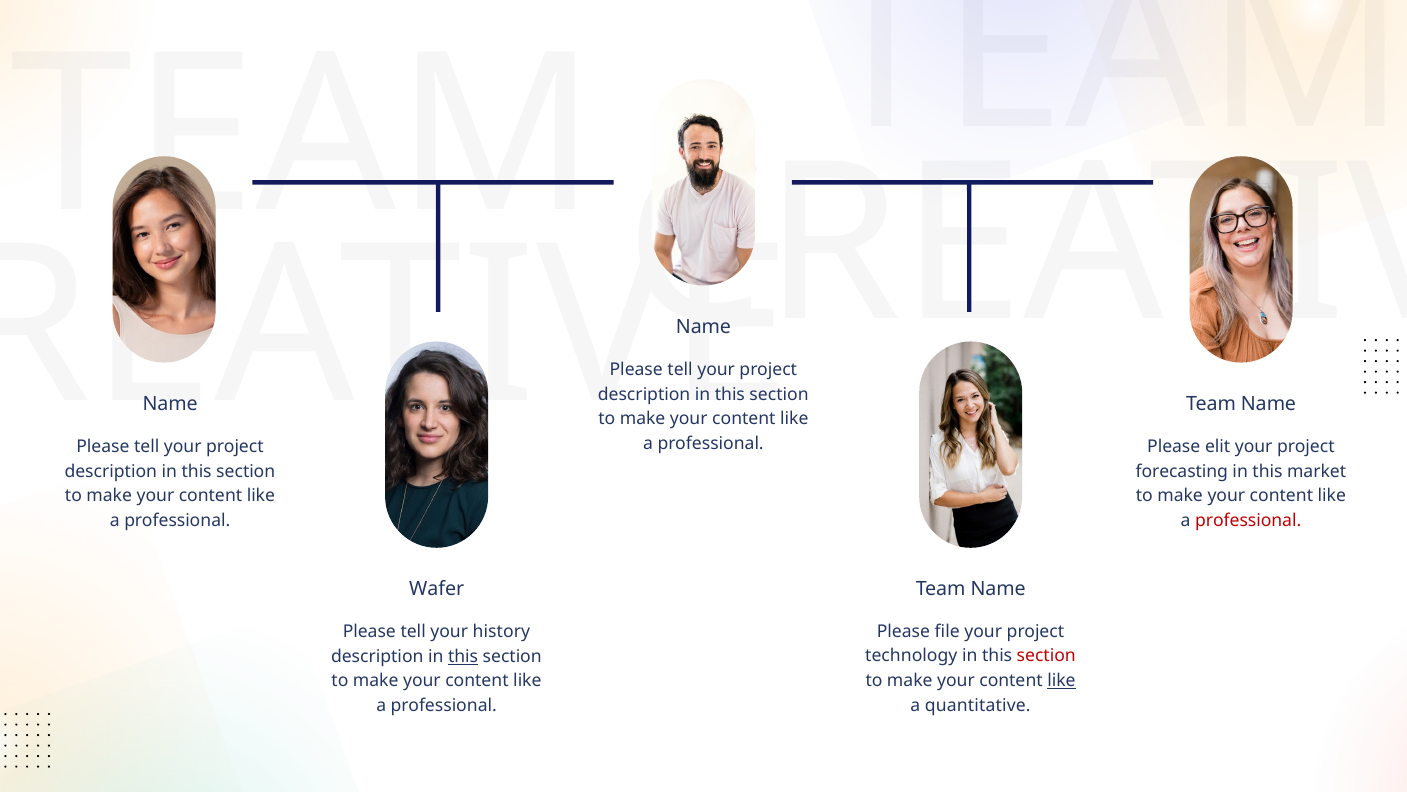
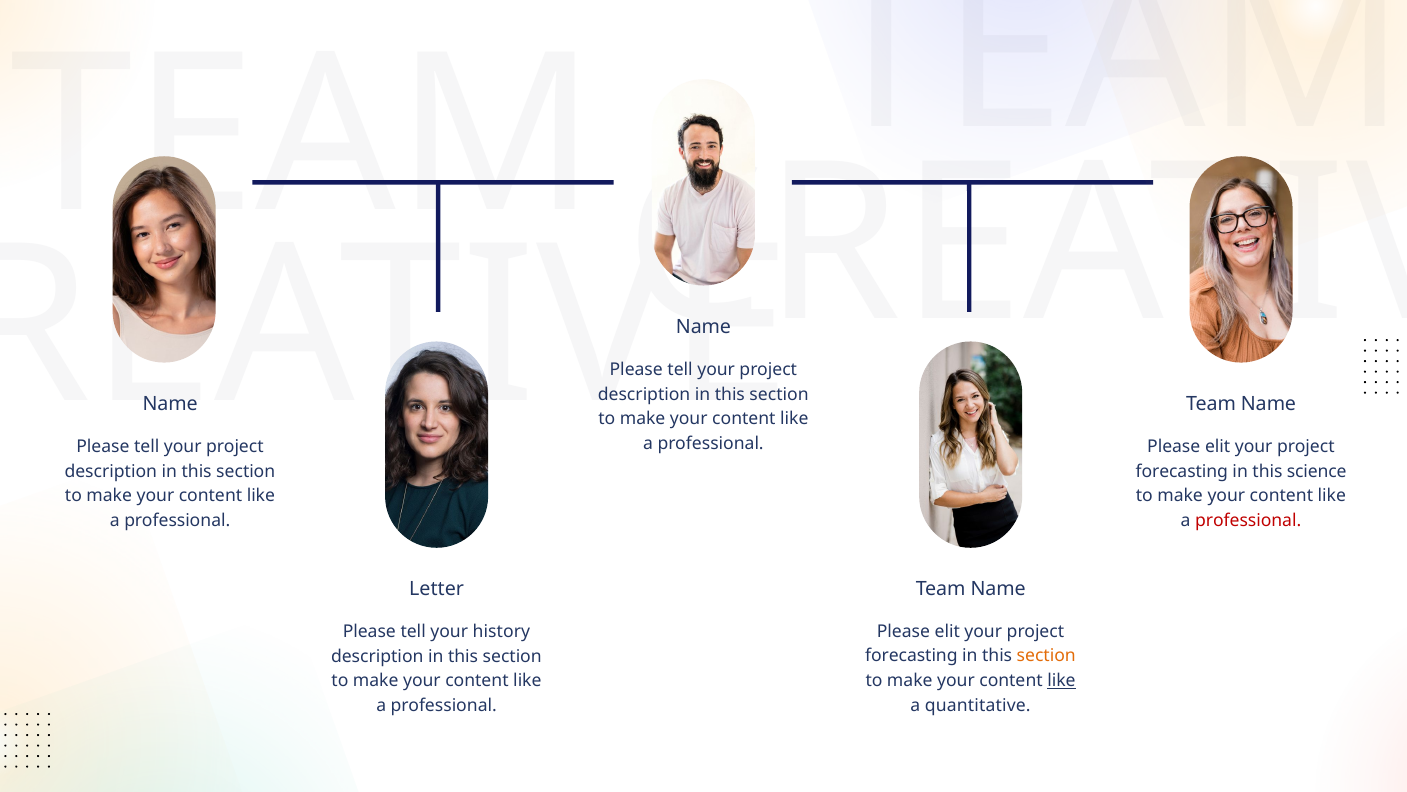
market: market -> science
Wafer: Wafer -> Letter
file at (947, 631): file -> elit
technology at (911, 655): technology -> forecasting
section at (1046, 655) colour: red -> orange
this at (463, 656) underline: present -> none
